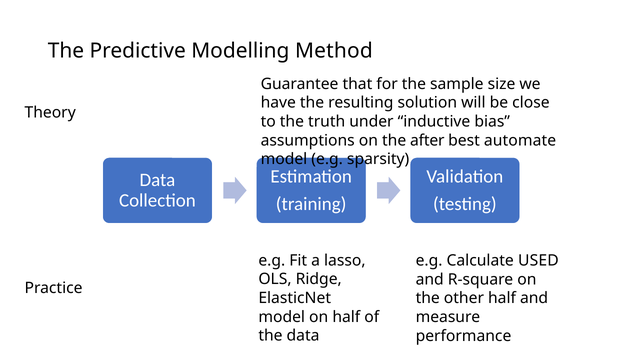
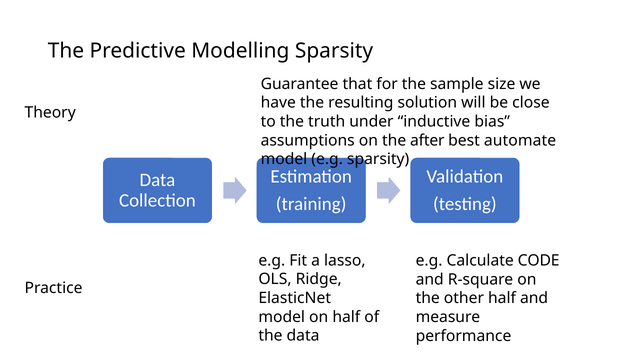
Modelling Method: Method -> Sparsity
USED: USED -> CODE
